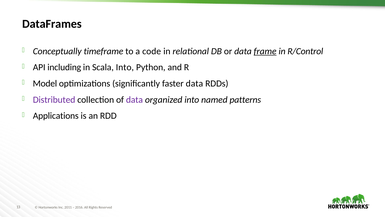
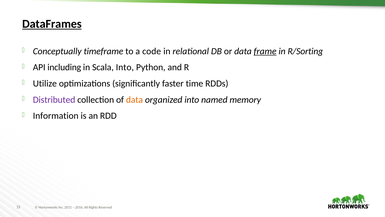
DataFrames underline: none -> present
R/Control: R/Control -> R/Sorting
Model: Model -> Utilize
faster data: data -> time
data at (134, 99) colour: purple -> orange
patterns: patterns -> memory
Applications: Applications -> Information
